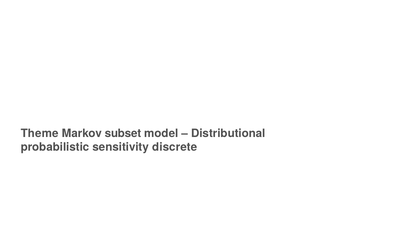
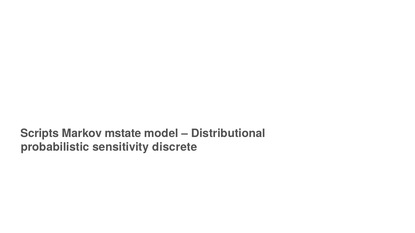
Theme: Theme -> Scripts
subset: subset -> mstate
